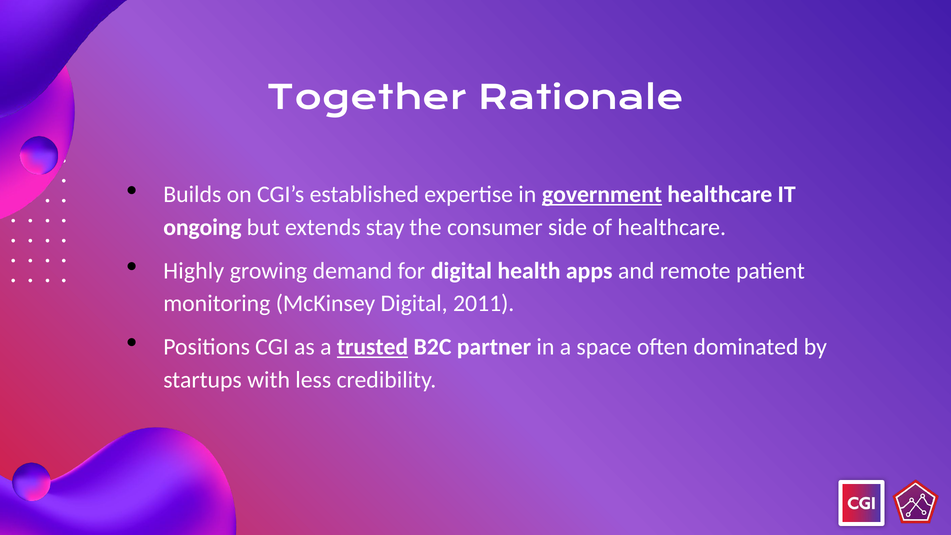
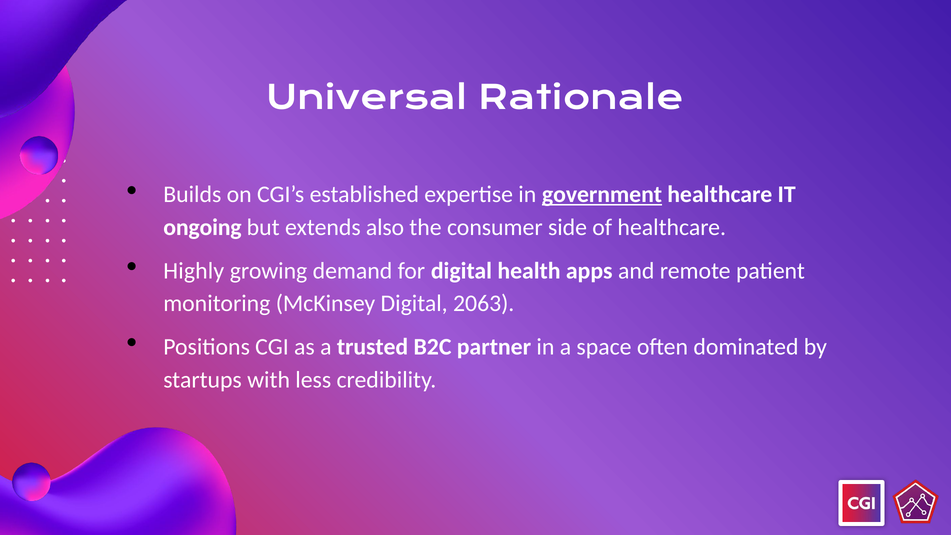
Together: Together -> Universal
stay: stay -> also
2011: 2011 -> 2063
trusted underline: present -> none
